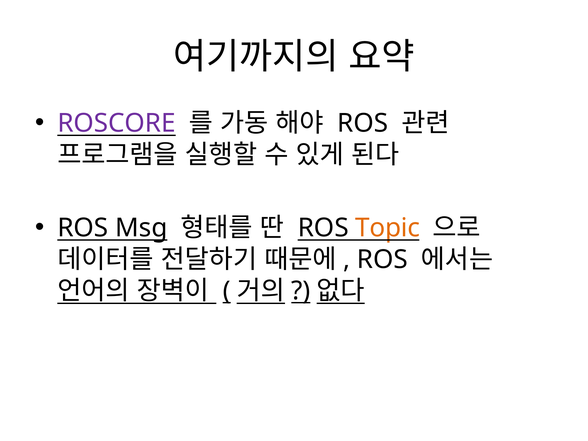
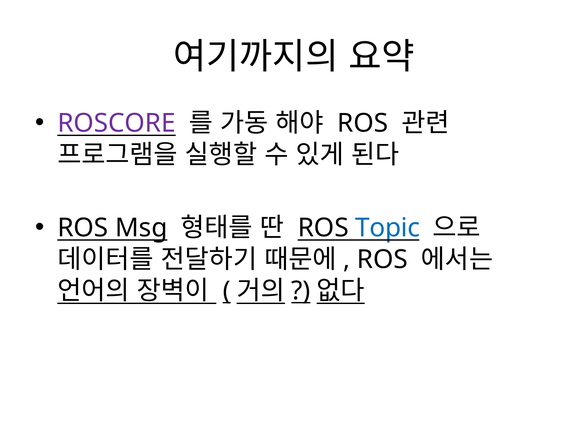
Topic colour: orange -> blue
